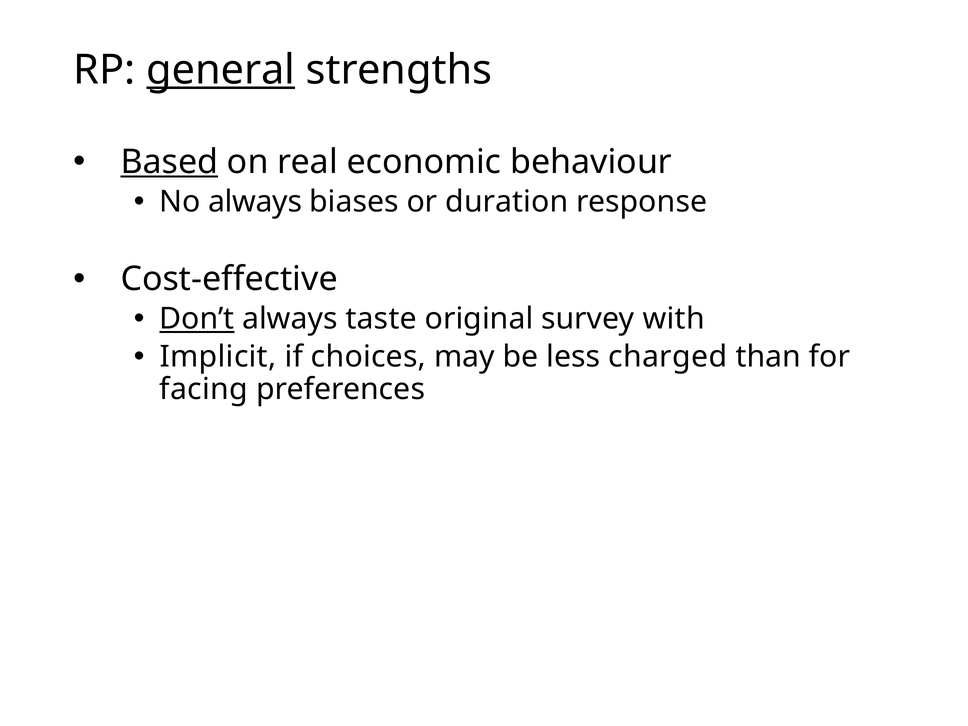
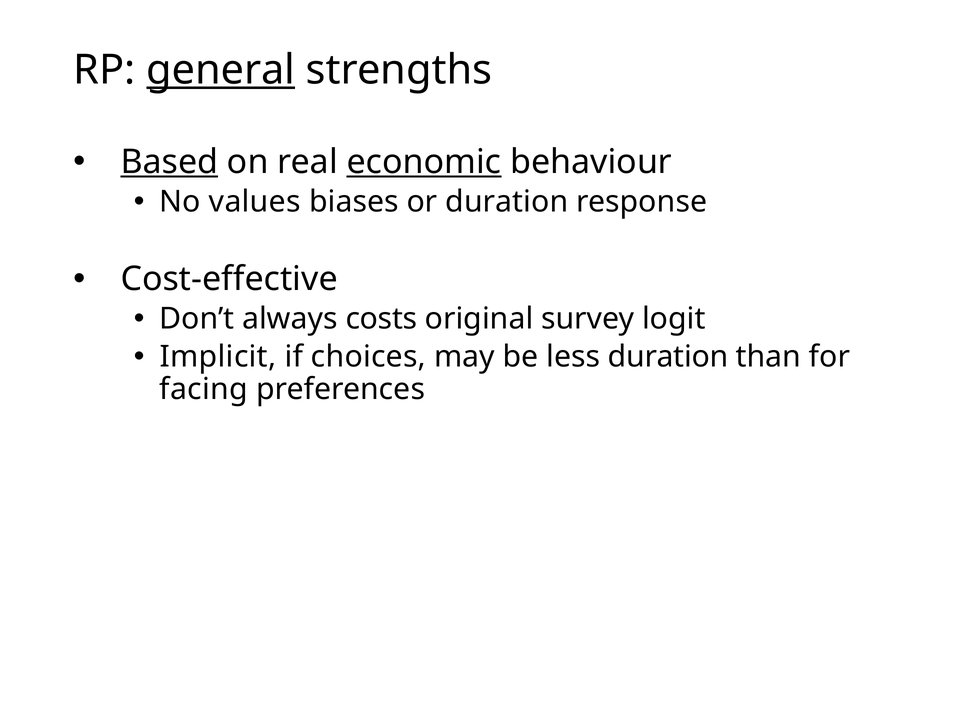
economic underline: none -> present
No always: always -> values
Don’t underline: present -> none
taste: taste -> costs
with: with -> logit
less charged: charged -> duration
